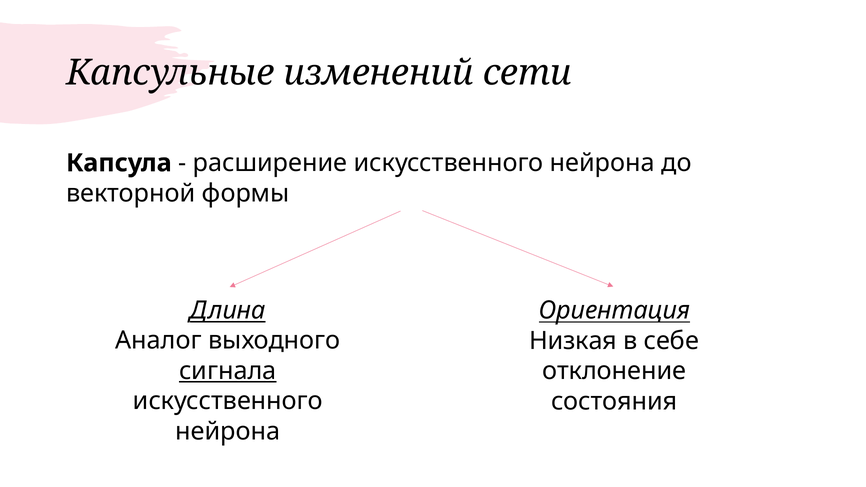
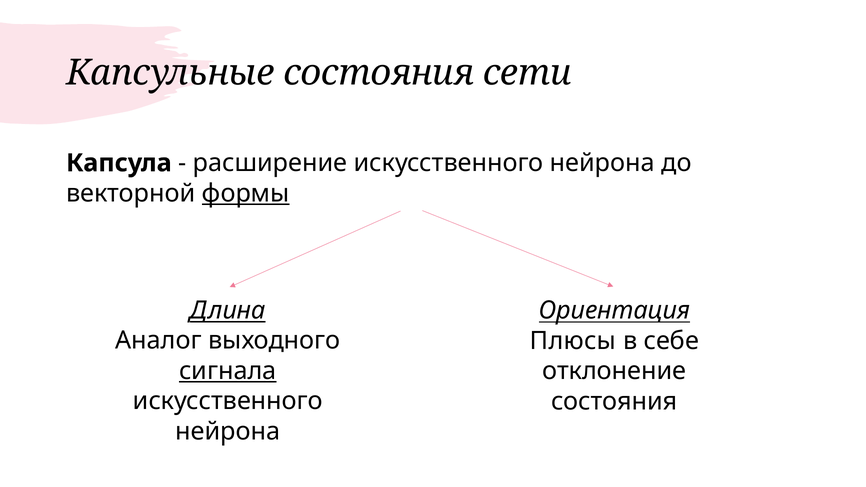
Капсульные изменений: изменений -> состояния
формы underline: none -> present
Низкая: Низкая -> Плюсы
